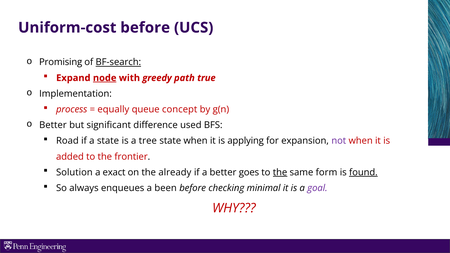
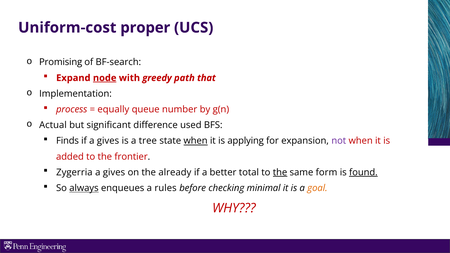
Uniform-cost before: before -> proper
BF-search underline: present -> none
true: true -> that
concept: concept -> number
Better at (53, 125): Better -> Actual
Road: Road -> Finds
if a state: state -> gives
when at (196, 141) underline: none -> present
Solution: Solution -> Zygerria
exact at (114, 172): exact -> gives
goes: goes -> total
always underline: none -> present
been: been -> rules
goal colour: purple -> orange
